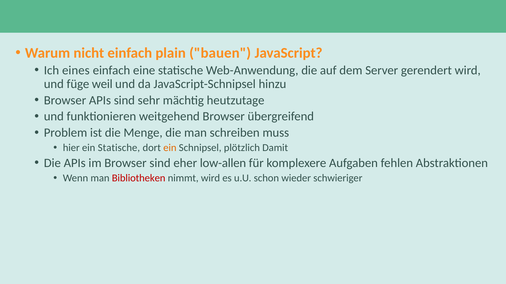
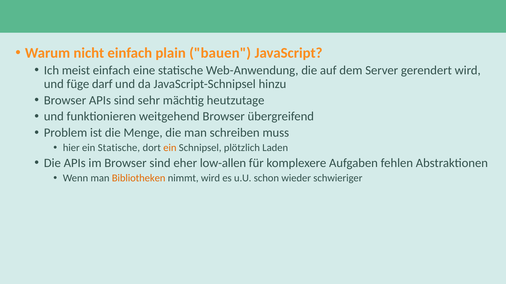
eines: eines -> meist
weil: weil -> darf
Damit: Damit -> Laden
Bibliotheken colour: red -> orange
